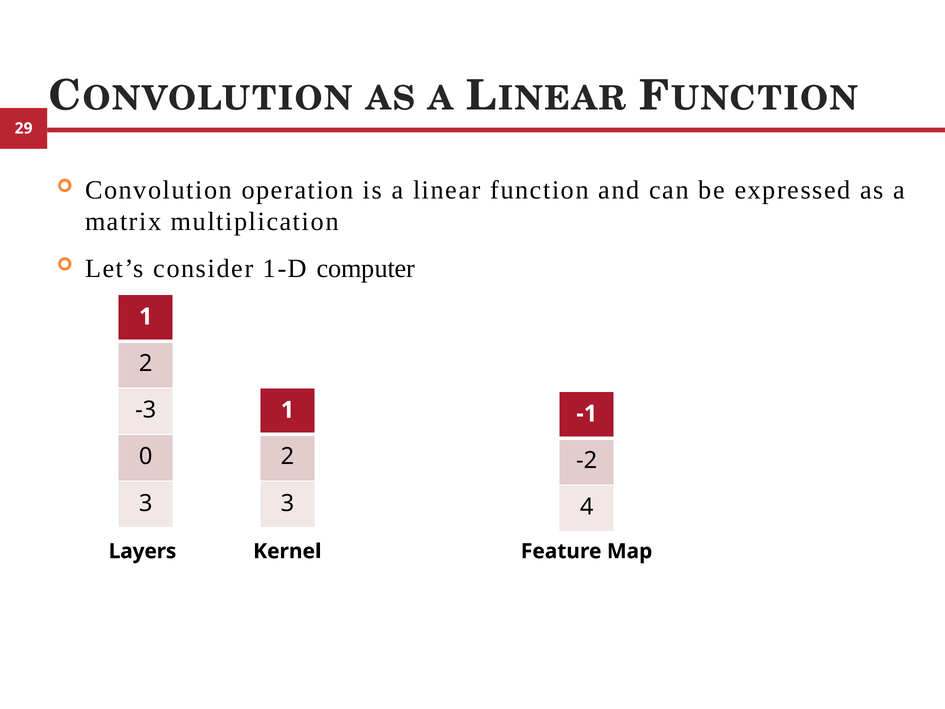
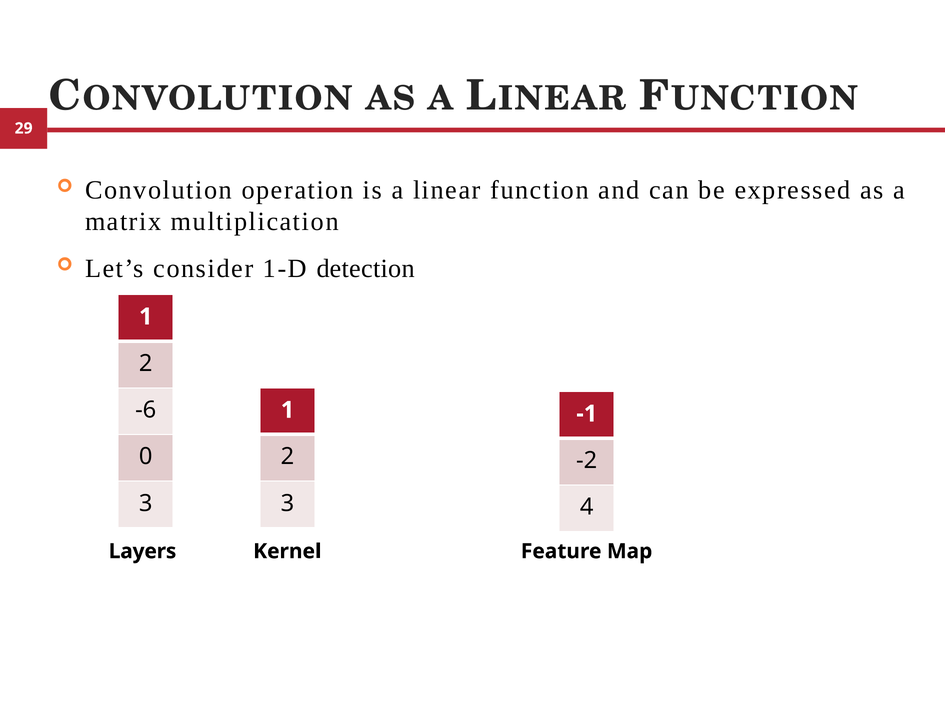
computer: computer -> detection
-3: -3 -> -6
